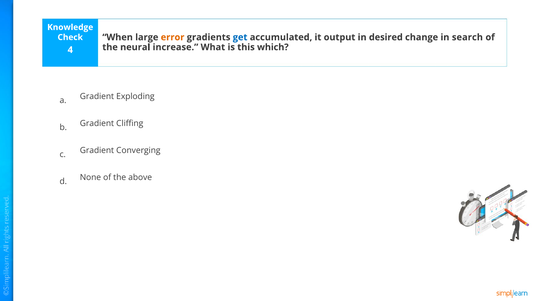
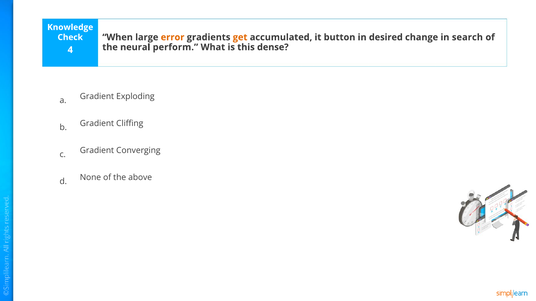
get colour: blue -> orange
output: output -> button
increase: increase -> perform
which: which -> dense
